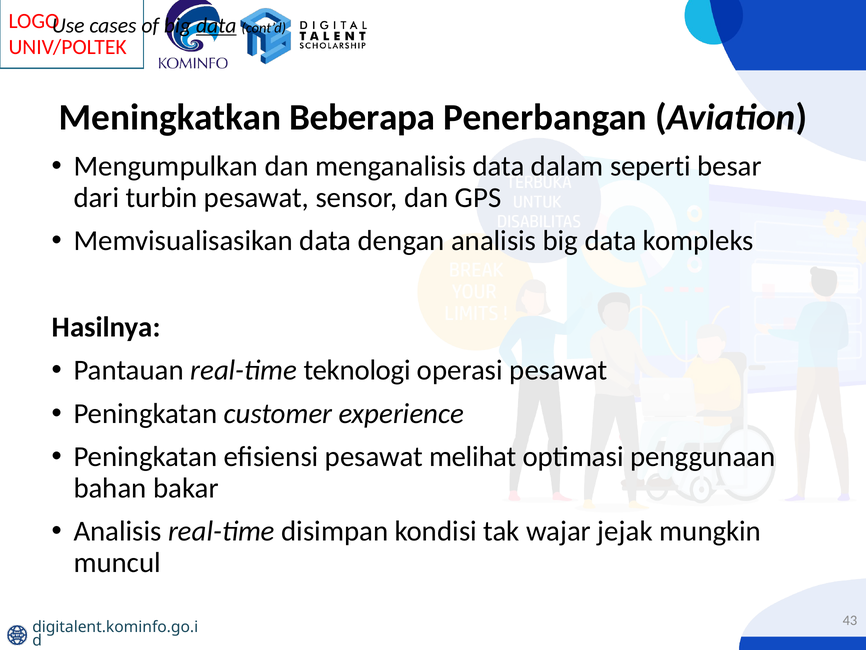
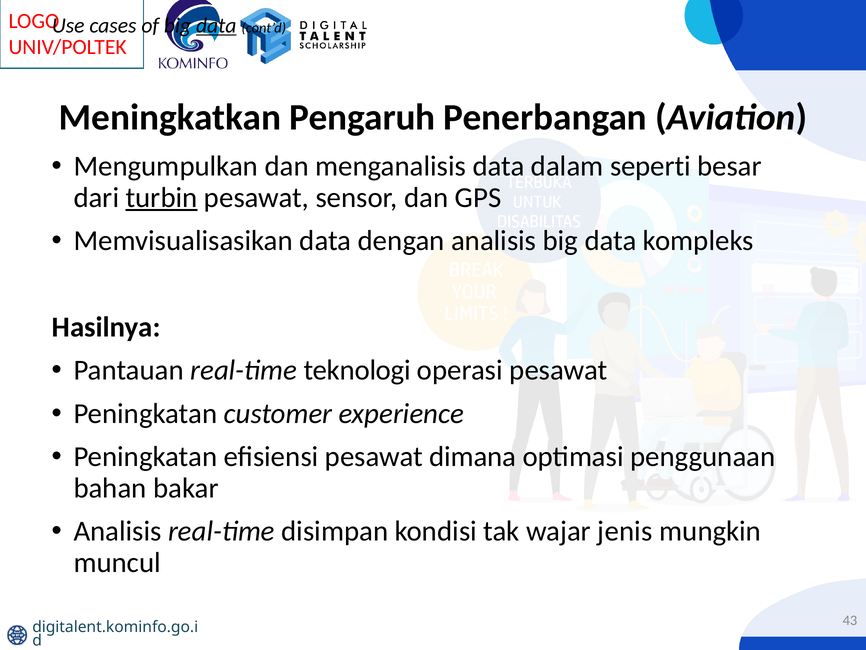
Beberapa: Beberapa -> Pengaruh
turbin underline: none -> present
melihat: melihat -> dimana
jejak: jejak -> jenis
